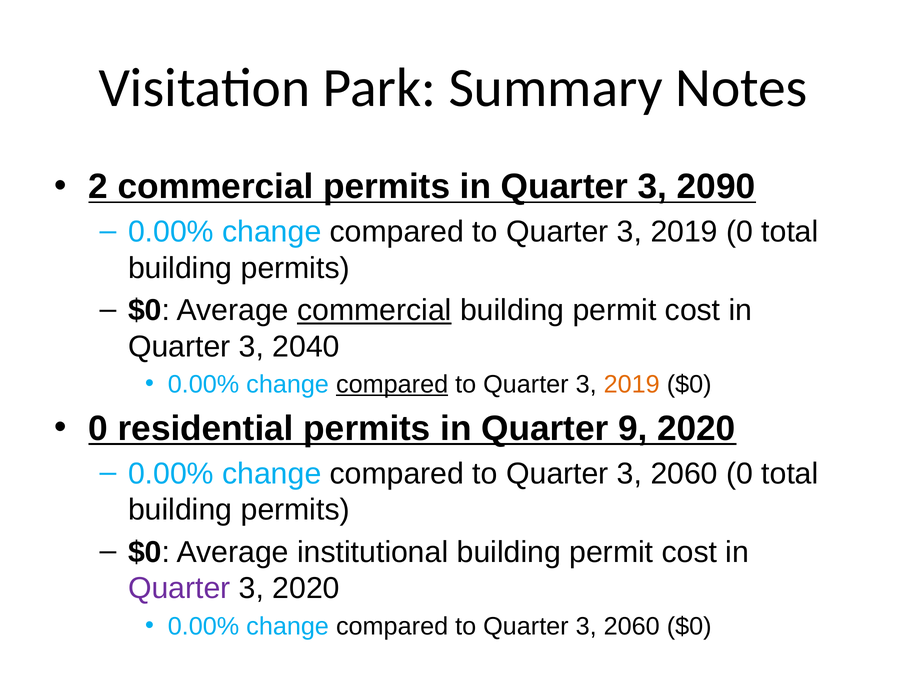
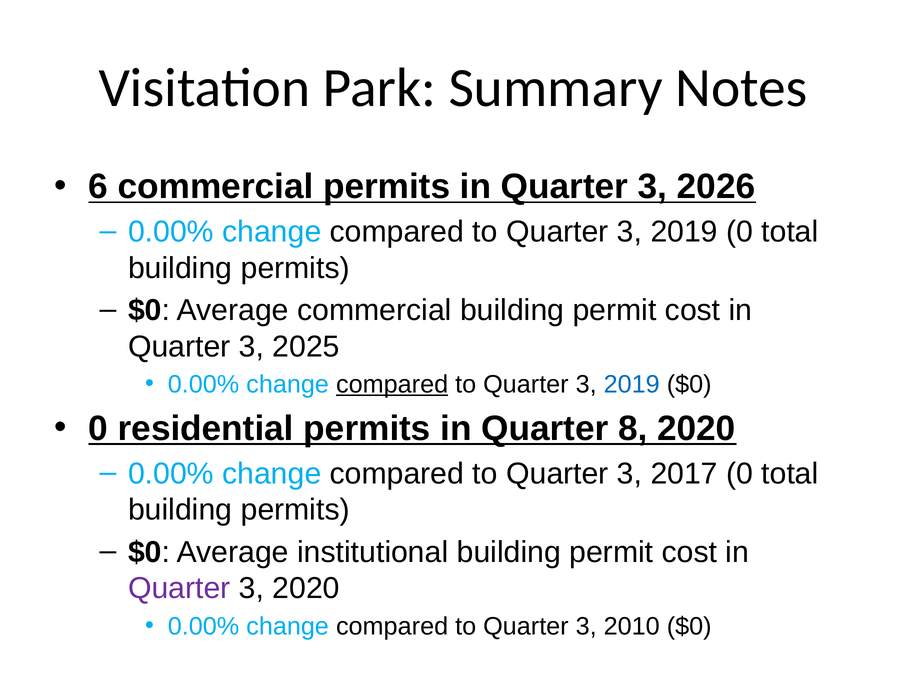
2: 2 -> 6
2090: 2090 -> 2026
commercial at (374, 311) underline: present -> none
2040: 2040 -> 2025
2019 at (632, 385) colour: orange -> blue
9: 9 -> 8
2060 at (684, 474): 2060 -> 2017
2060 at (632, 627): 2060 -> 2010
